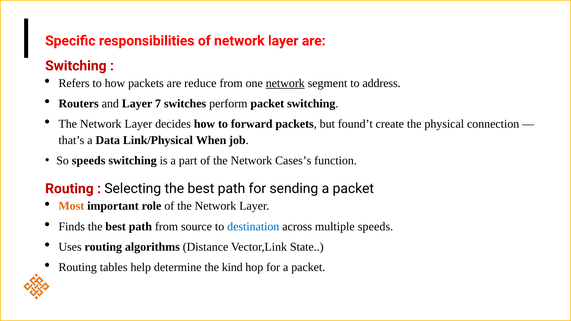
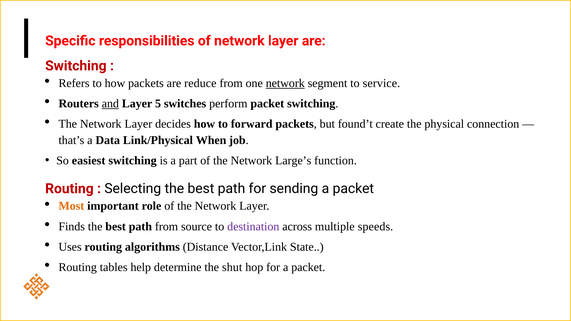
address: address -> service
and underline: none -> present
7: 7 -> 5
So speeds: speeds -> easiest
Cases’s: Cases’s -> Large’s
destination colour: blue -> purple
kind: kind -> shut
